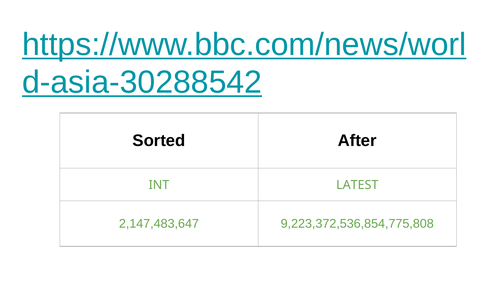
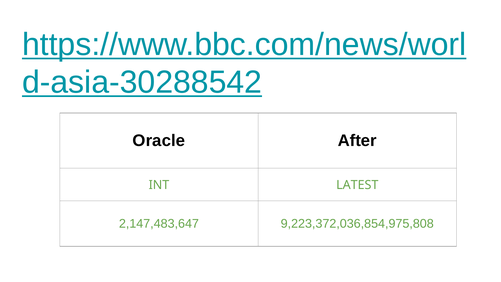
Sorted: Sorted -> Oracle
9,223,372,536,854,775,808: 9,223,372,536,854,775,808 -> 9,223,372,036,854,975,808
